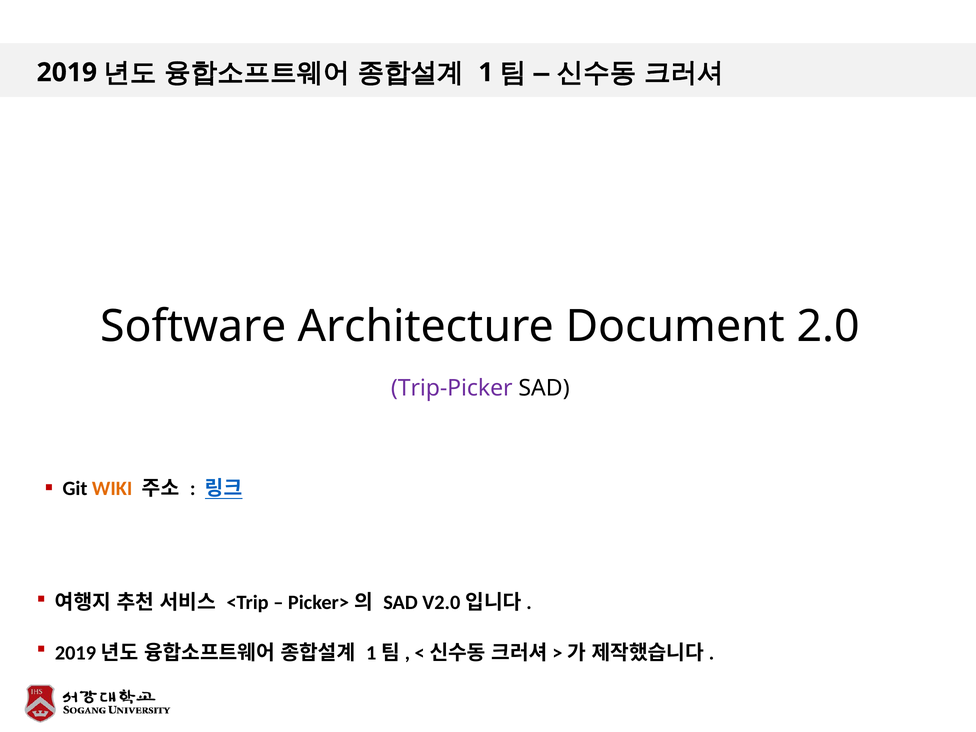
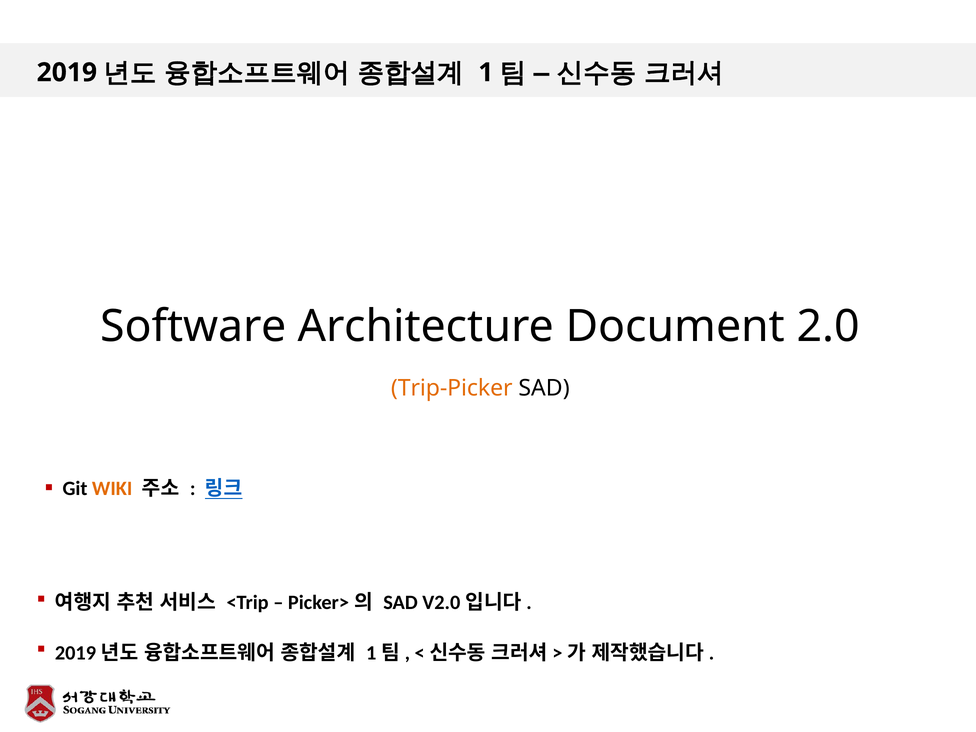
Trip-Picker colour: purple -> orange
